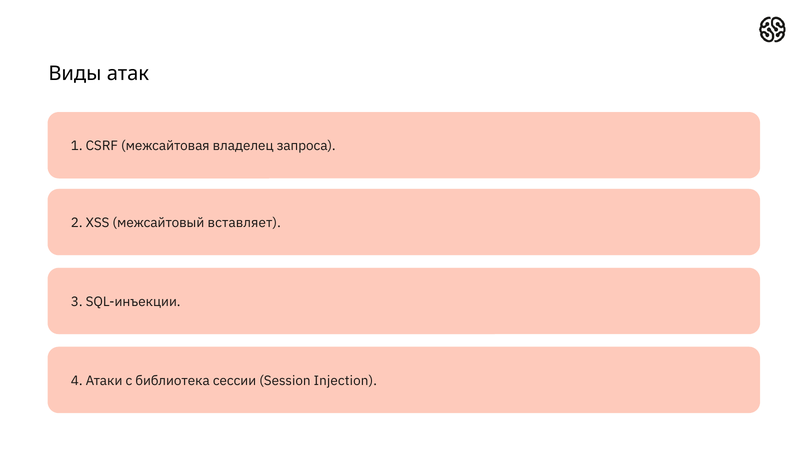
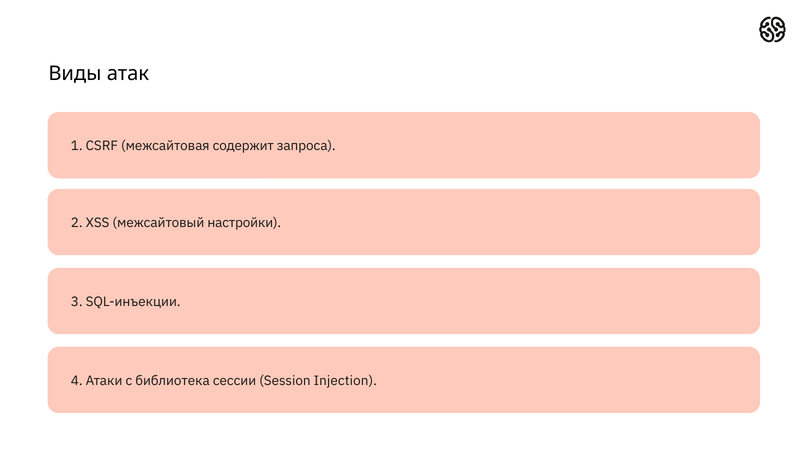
владелец: владелец -> содержит
вставляет: вставляет -> настройки
